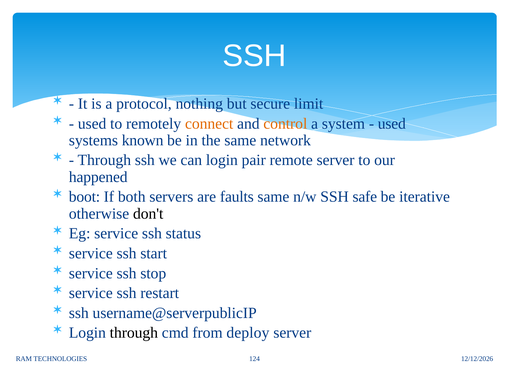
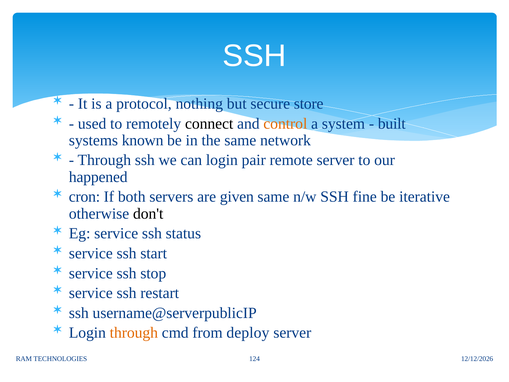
limit: limit -> store
connect colour: orange -> black
used at (392, 123): used -> built
boot: boot -> cron
faults: faults -> given
safe: safe -> fine
through at (134, 333) colour: black -> orange
